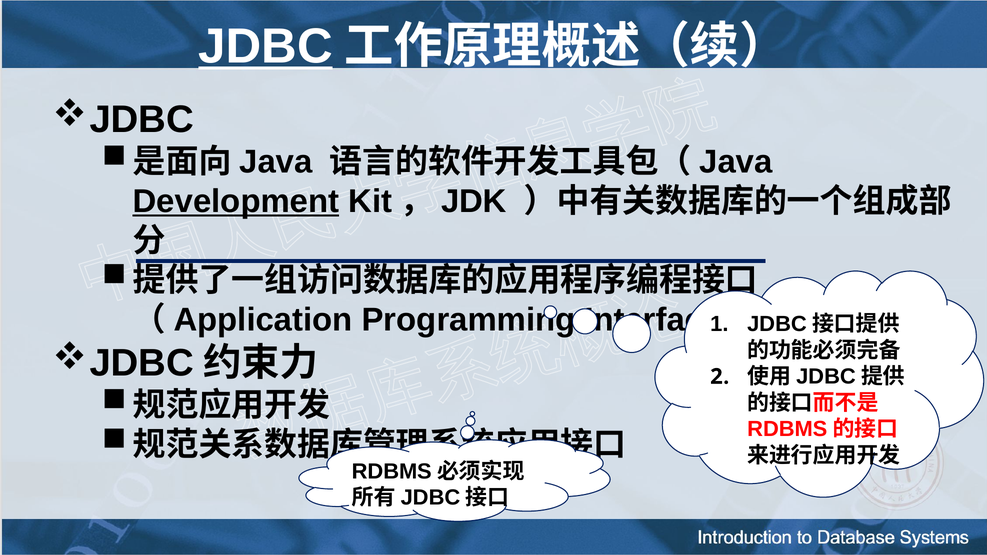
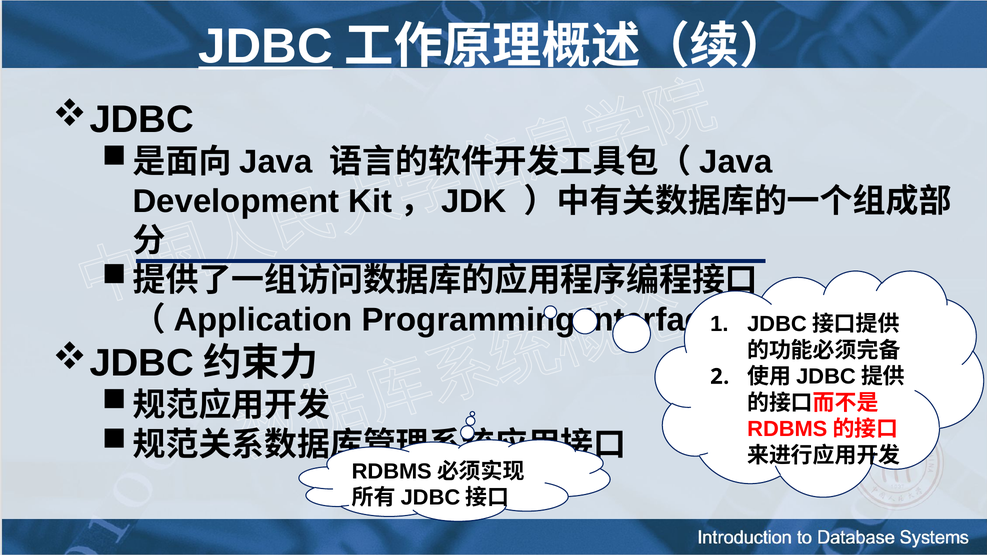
Development underline: present -> none
